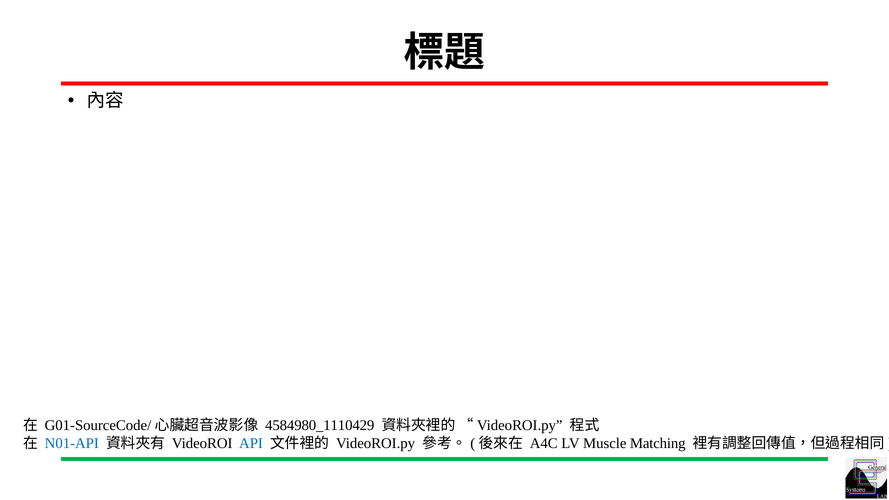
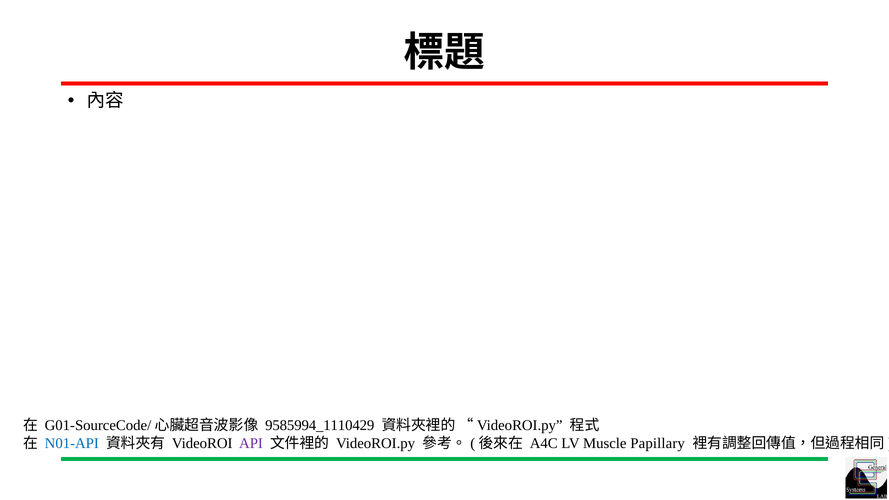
4584980_1110429: 4584980_1110429 -> 9585994_1110429
API colour: blue -> purple
Matching: Matching -> Papillary
